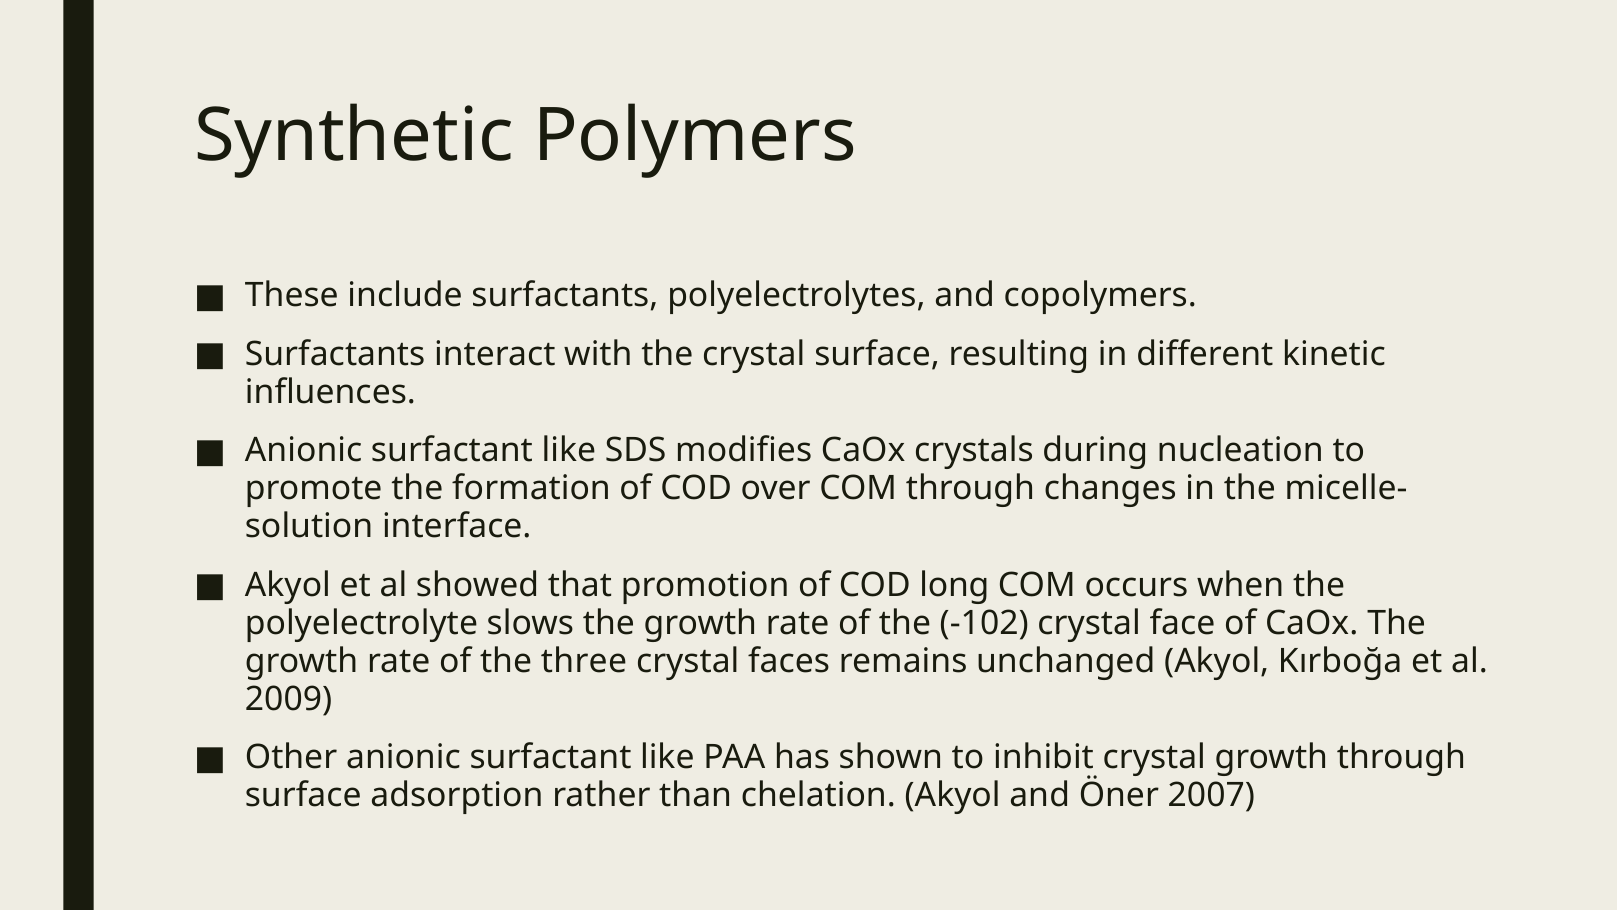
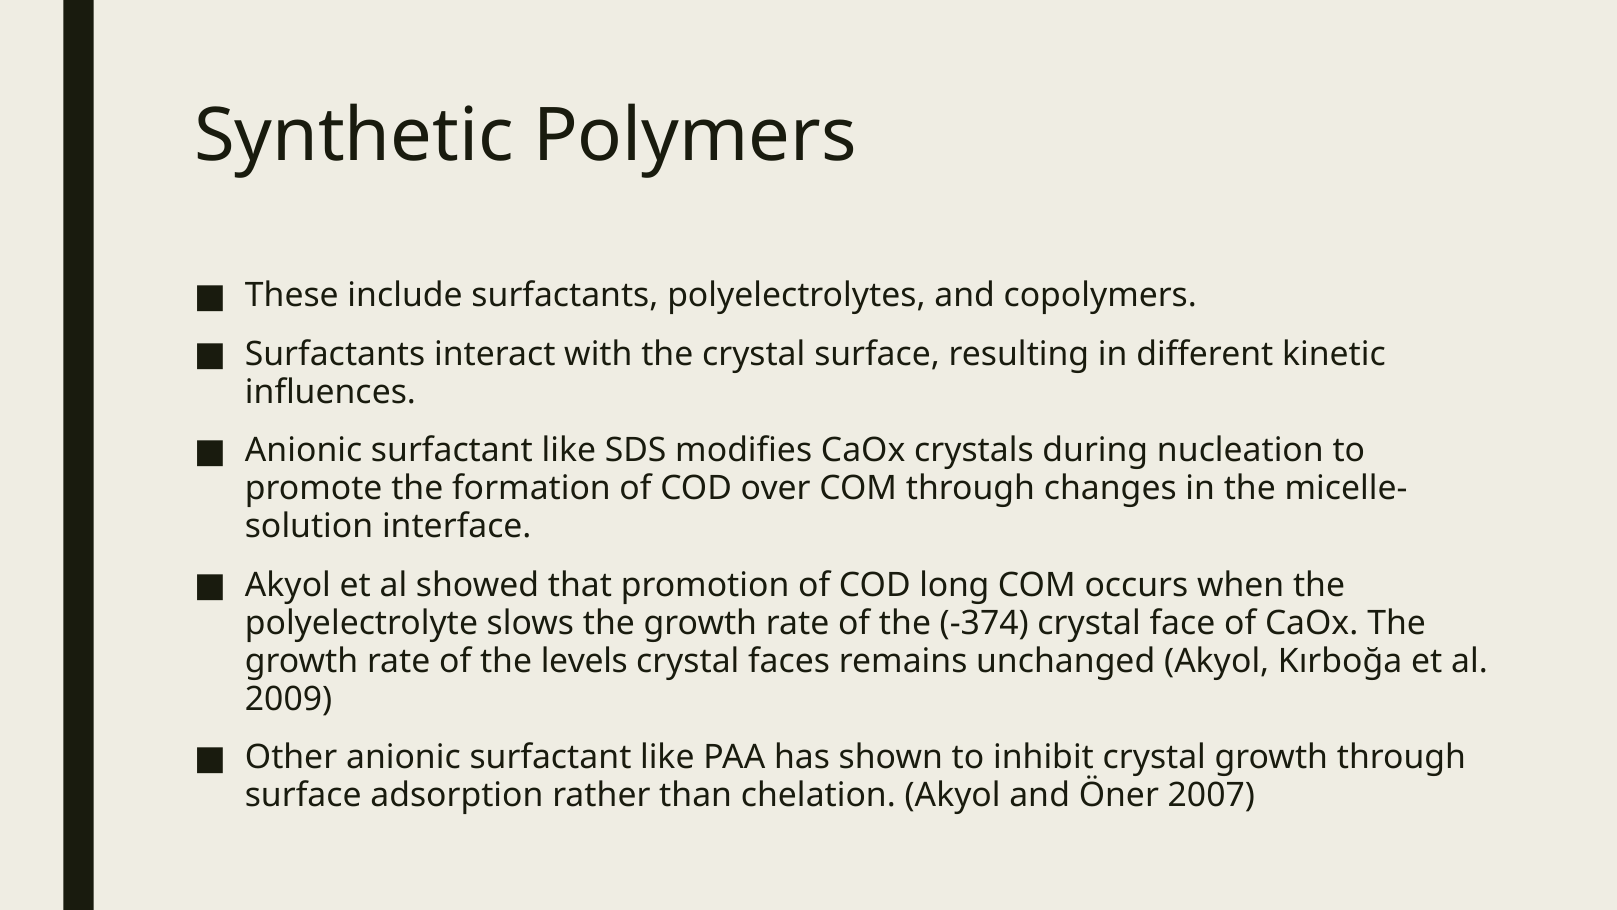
-102: -102 -> -374
three: three -> levels
